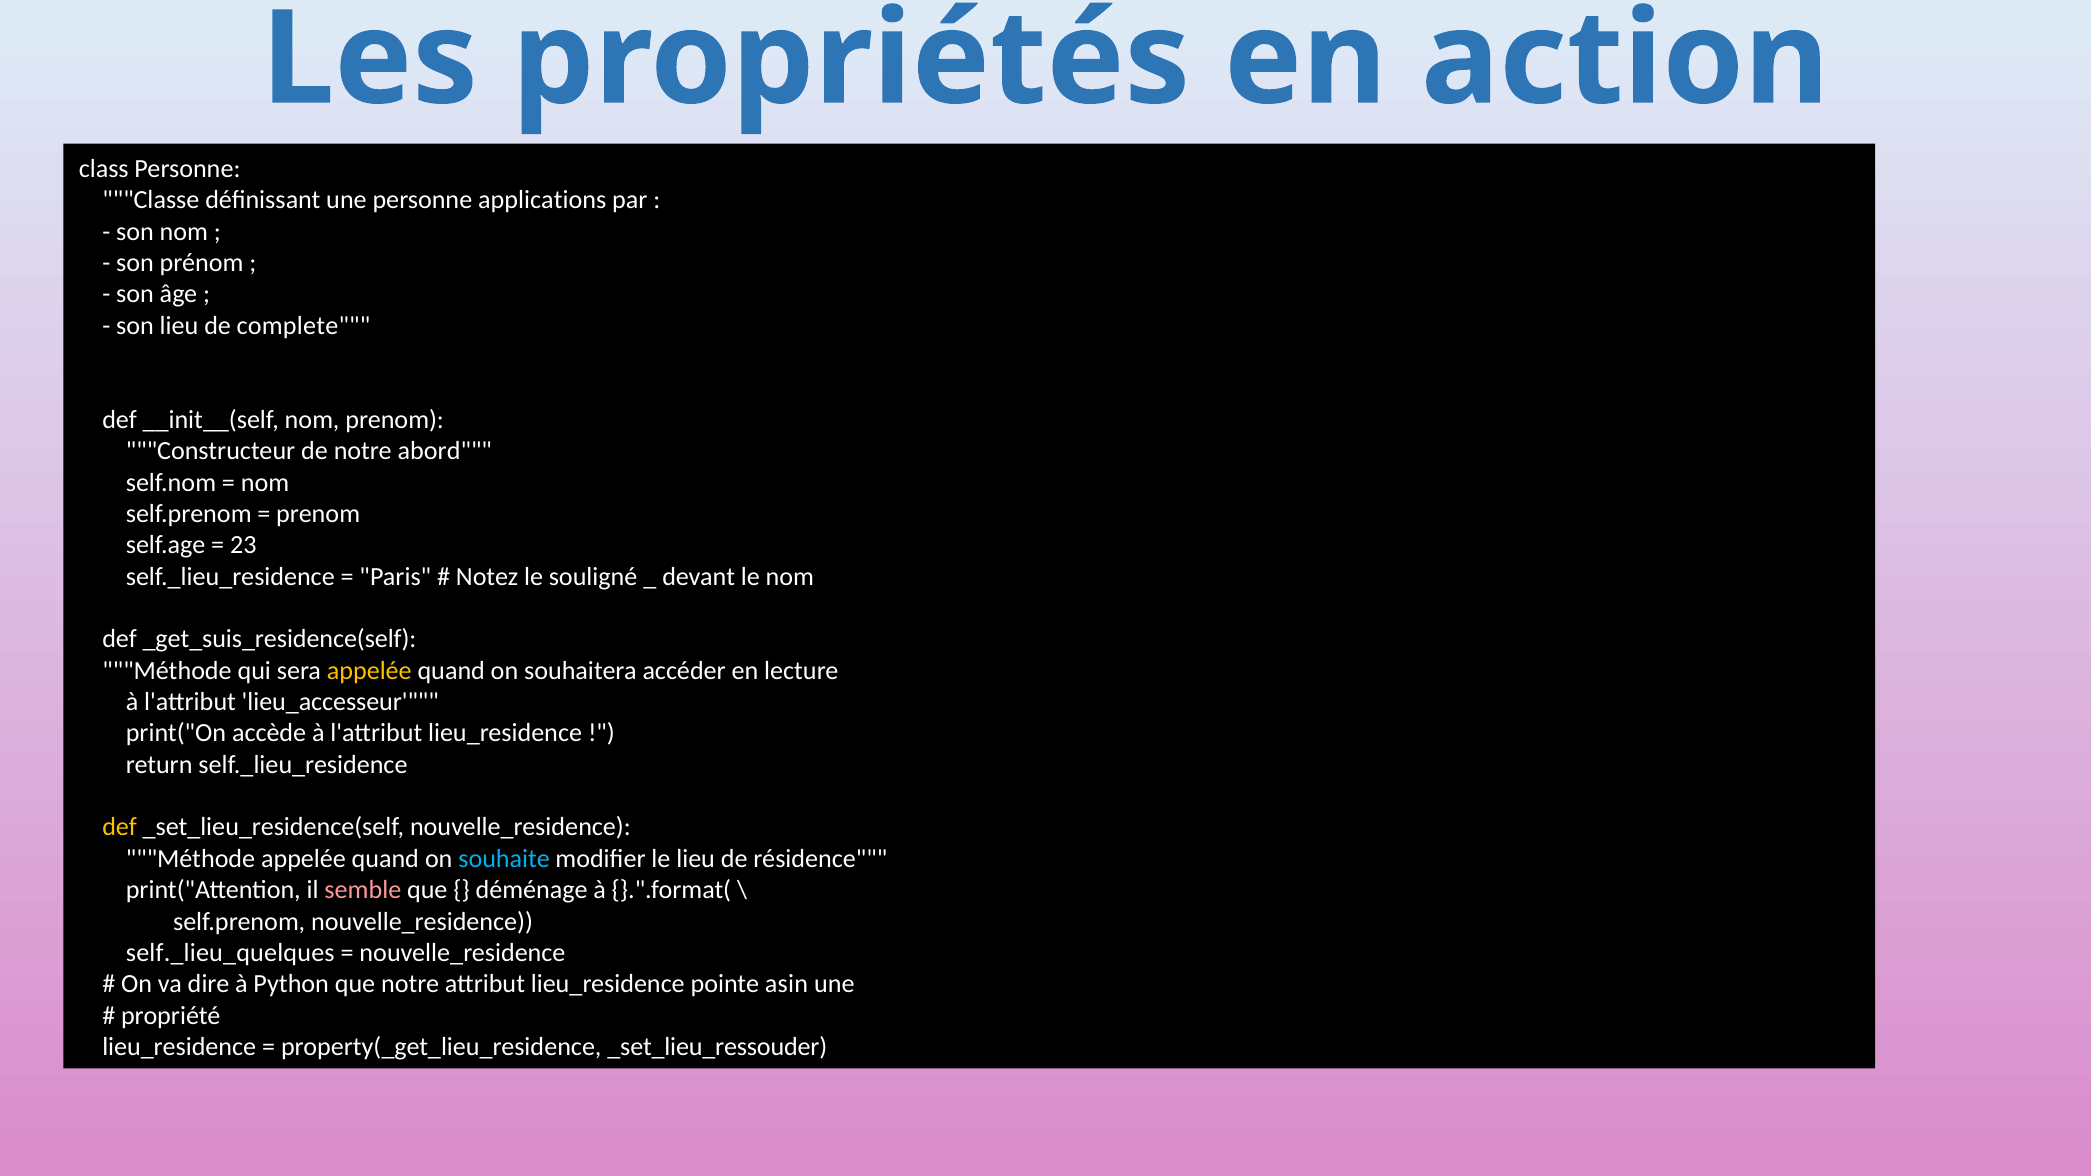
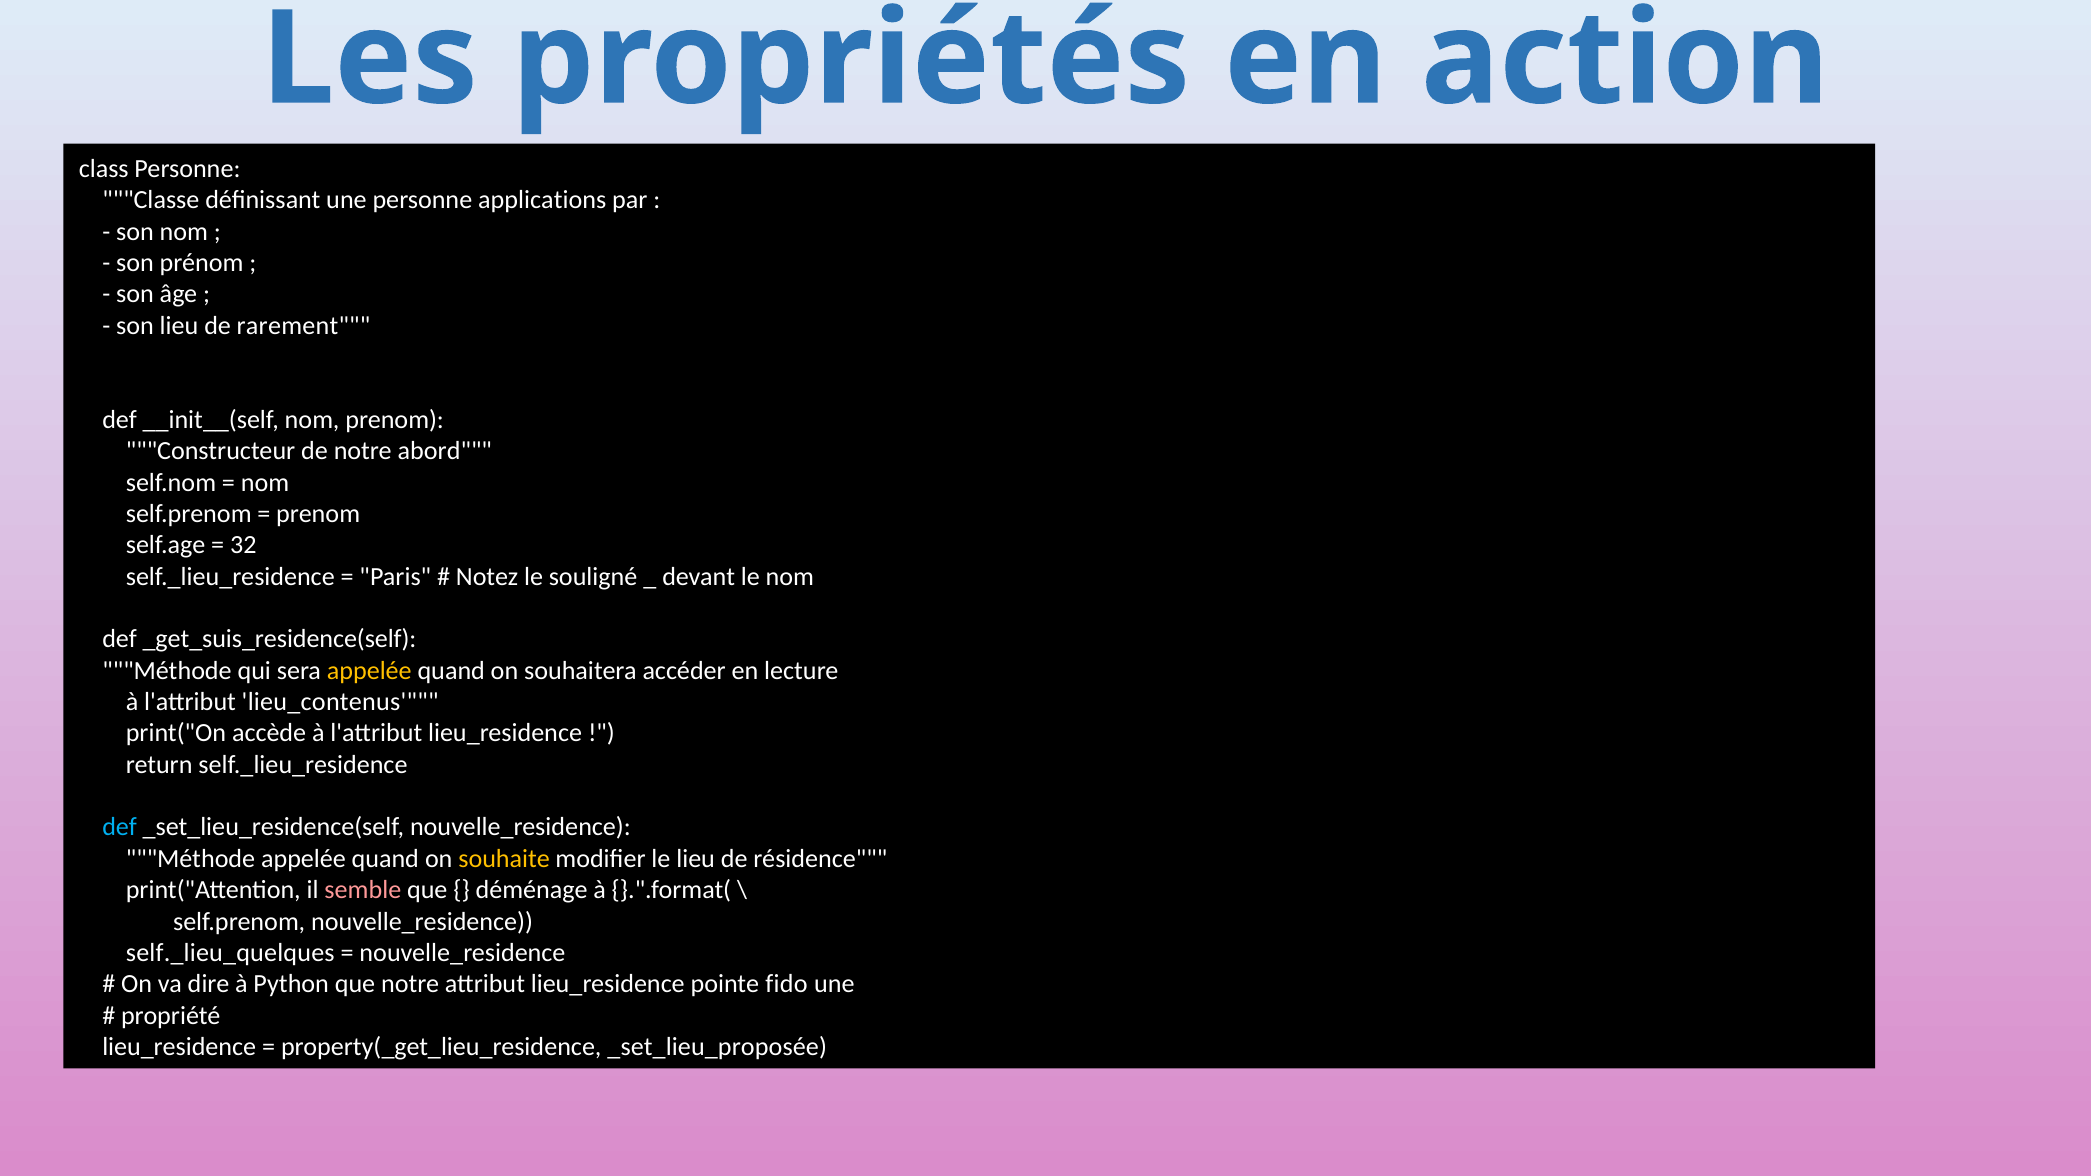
complete: complete -> rarement
23: 23 -> 32
lieu_accesseur: lieu_accesseur -> lieu_contenus
def at (120, 827) colour: yellow -> light blue
souhaite colour: light blue -> yellow
asin: asin -> fido
_set_lieu_ressouder: _set_lieu_ressouder -> _set_lieu_proposée
